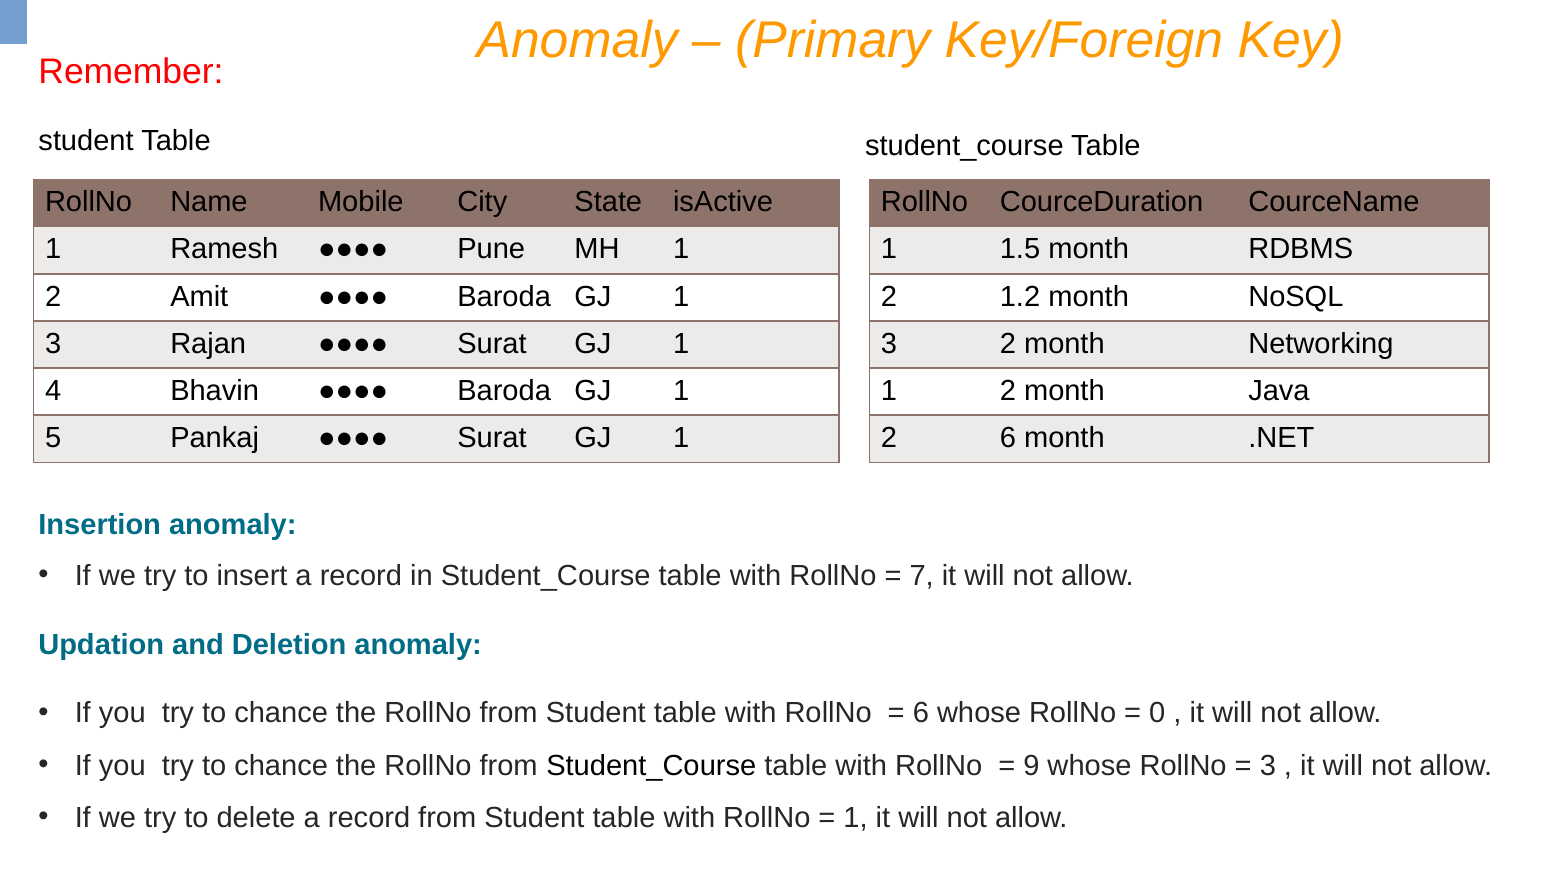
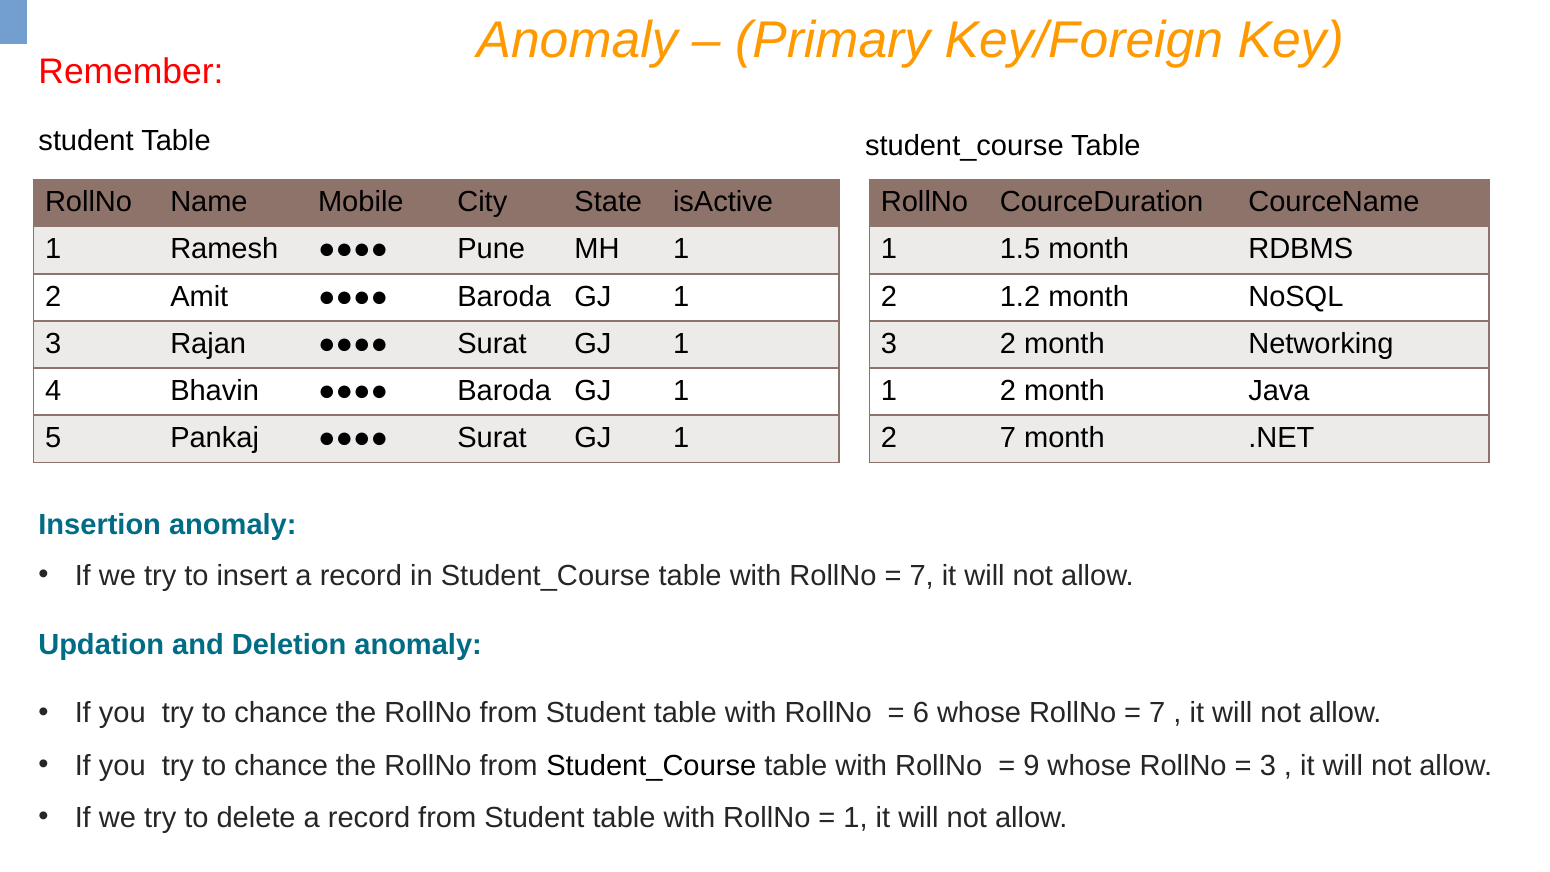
2 6: 6 -> 7
0 at (1157, 713): 0 -> 7
